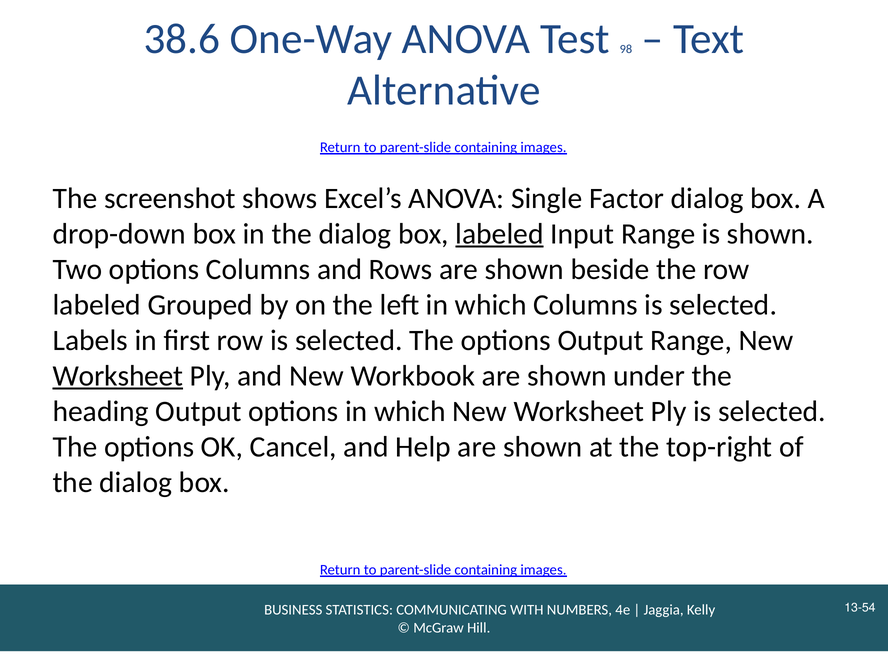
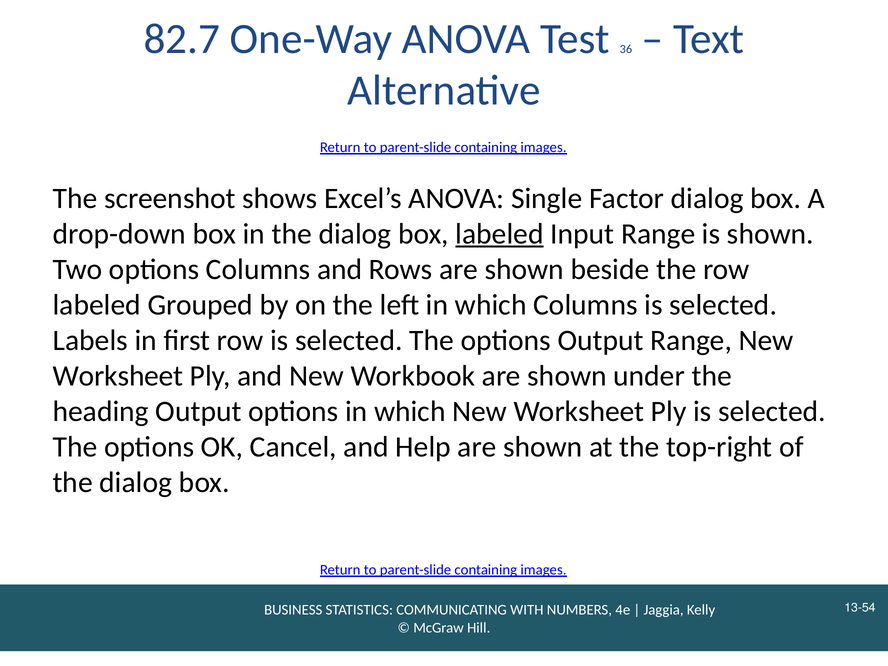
38.6: 38.6 -> 82.7
98: 98 -> 36
Worksheet at (118, 376) underline: present -> none
